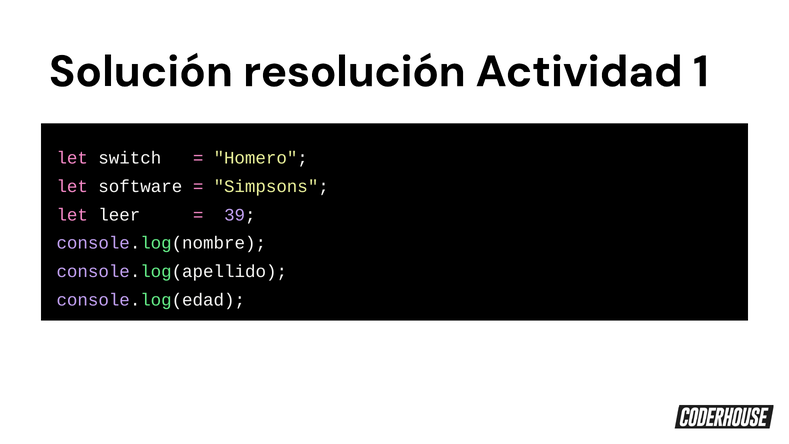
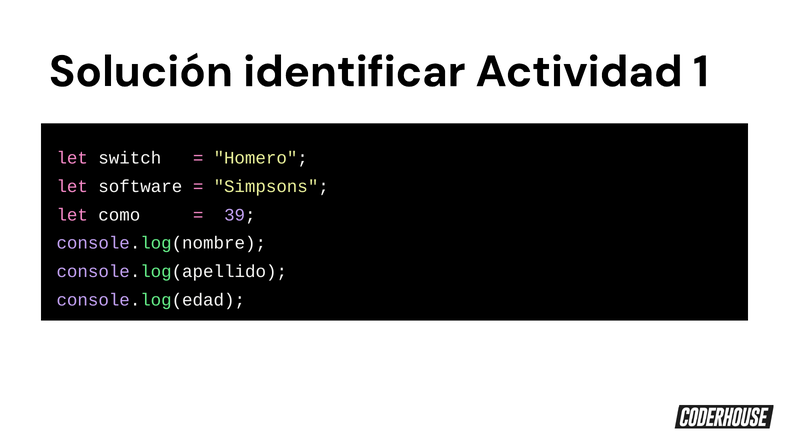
resolución: resolución -> identificar
leer: leer -> como
